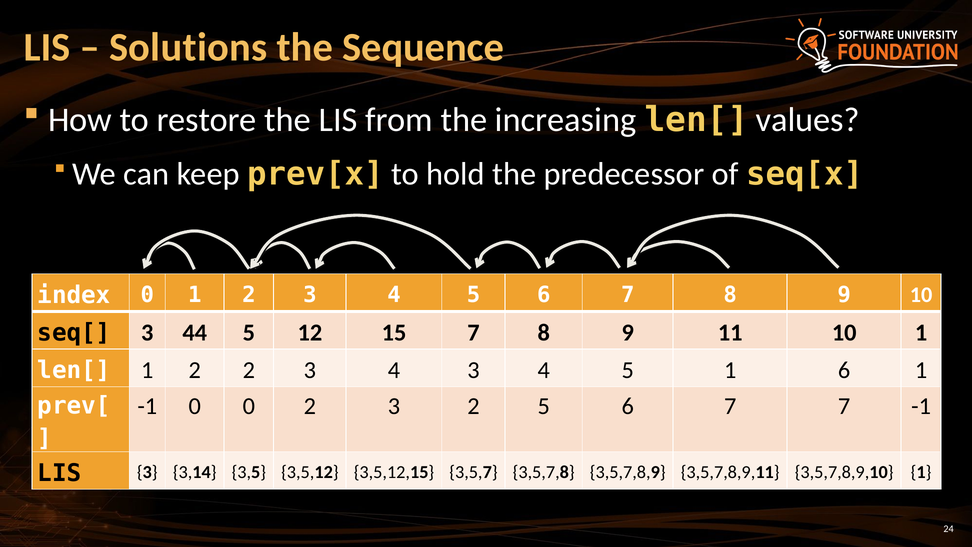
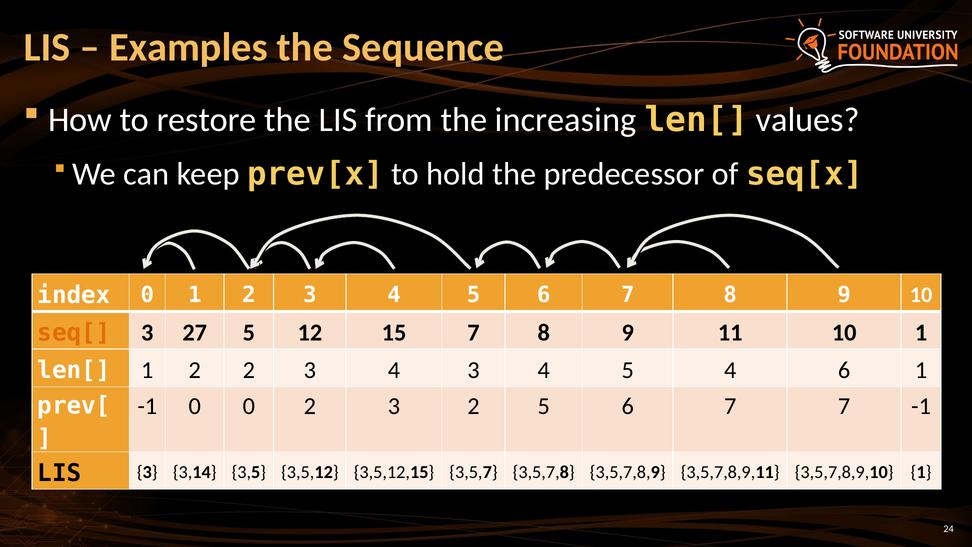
Solutions: Solutions -> Examples
seq[ colour: black -> orange
44: 44 -> 27
5 1: 1 -> 4
